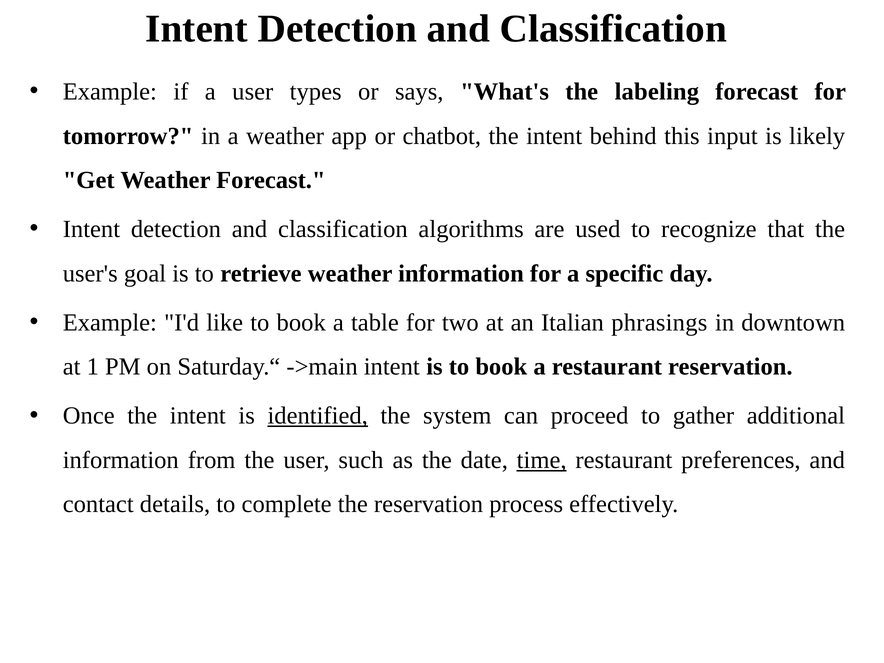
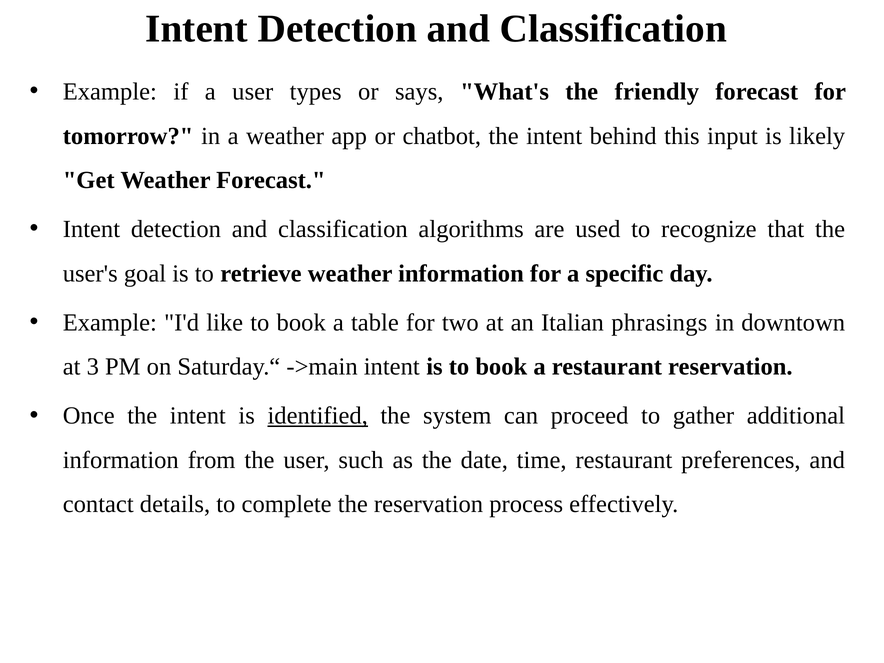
labeling: labeling -> friendly
1: 1 -> 3
time underline: present -> none
